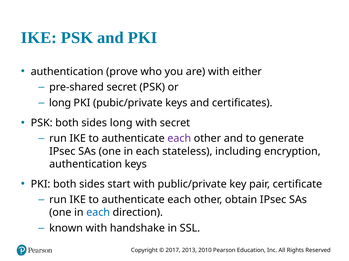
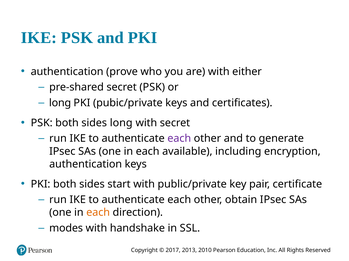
stateless: stateless -> available
each at (98, 213) colour: blue -> orange
known: known -> modes
